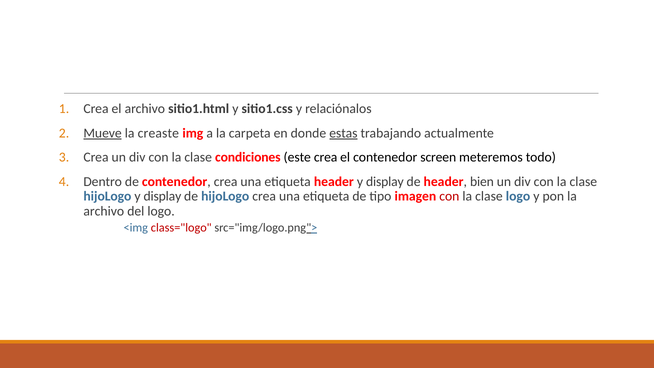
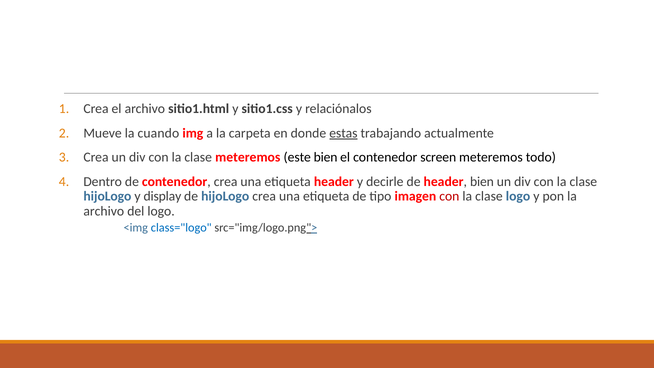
Mueve underline: present -> none
creaste: creaste -> cuando
clase condiciones: condiciones -> meteremos
este crea: crea -> bien
header y display: display -> decirle
class="logo colour: red -> blue
